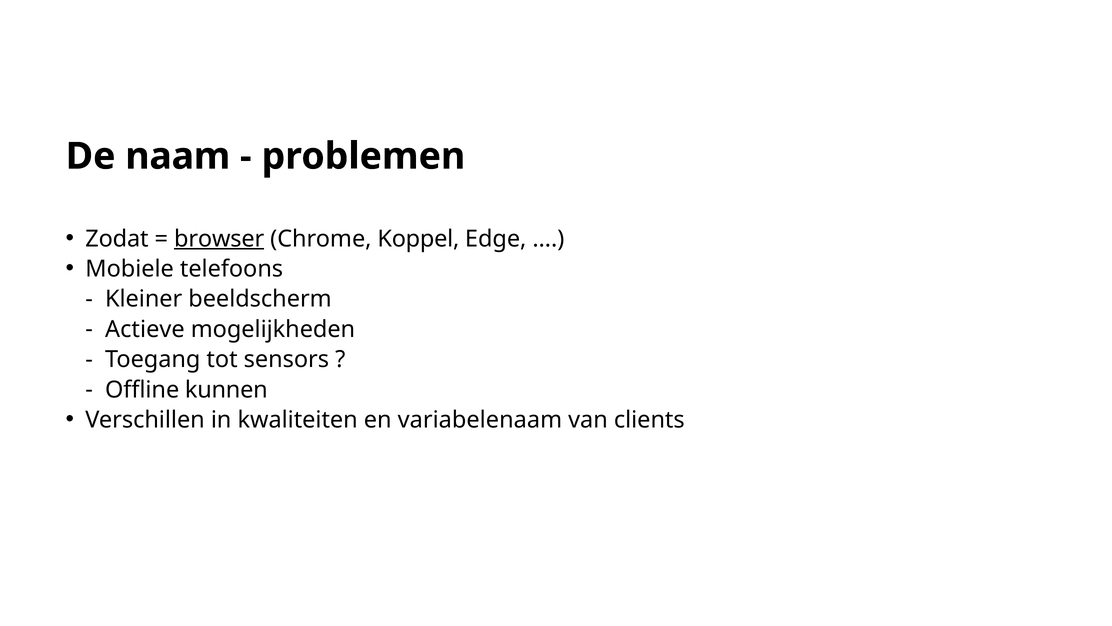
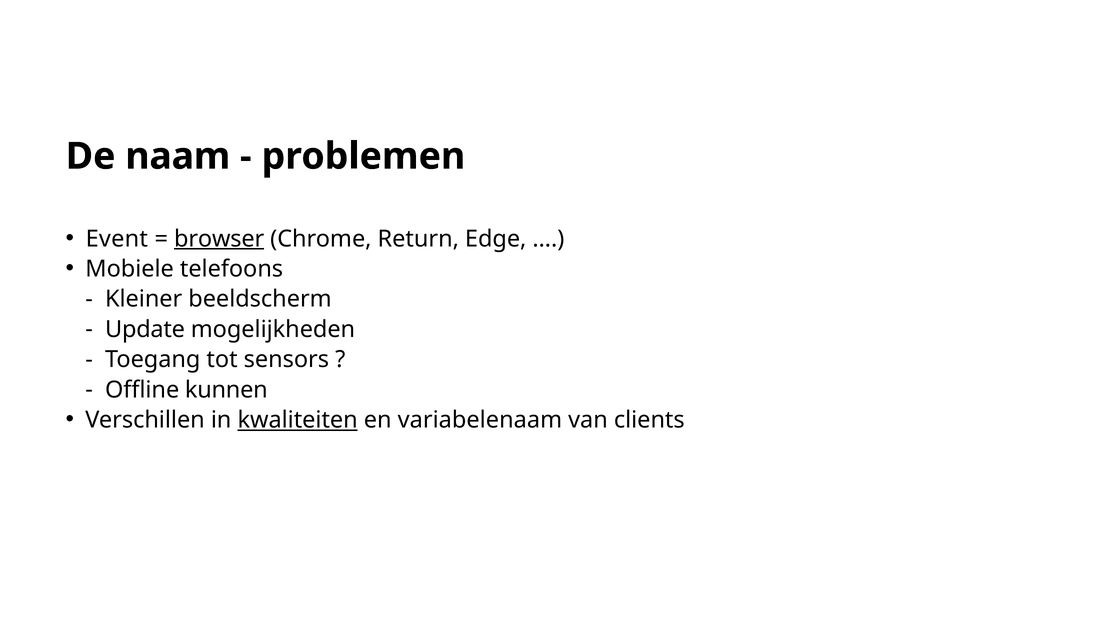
Zodat: Zodat -> Event
Koppel: Koppel -> Return
Actieve: Actieve -> Update
kwaliteiten underline: none -> present
